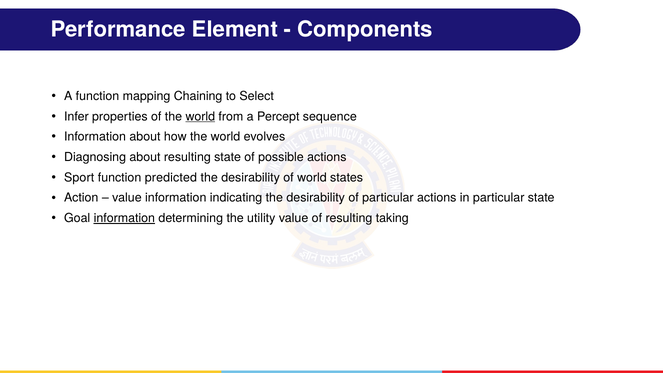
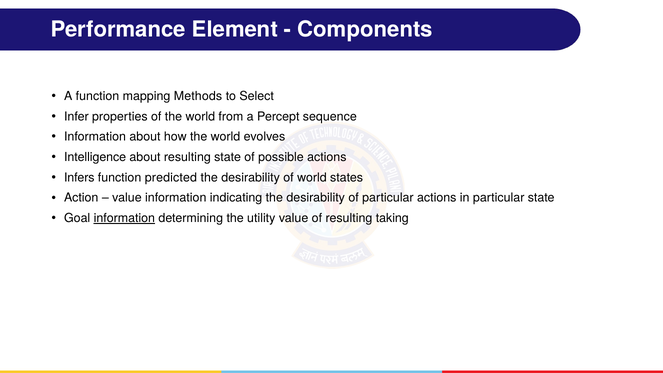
Chaining: Chaining -> Methods
world at (200, 116) underline: present -> none
Diagnosing: Diagnosing -> Intelligence
Sport: Sport -> Infers
